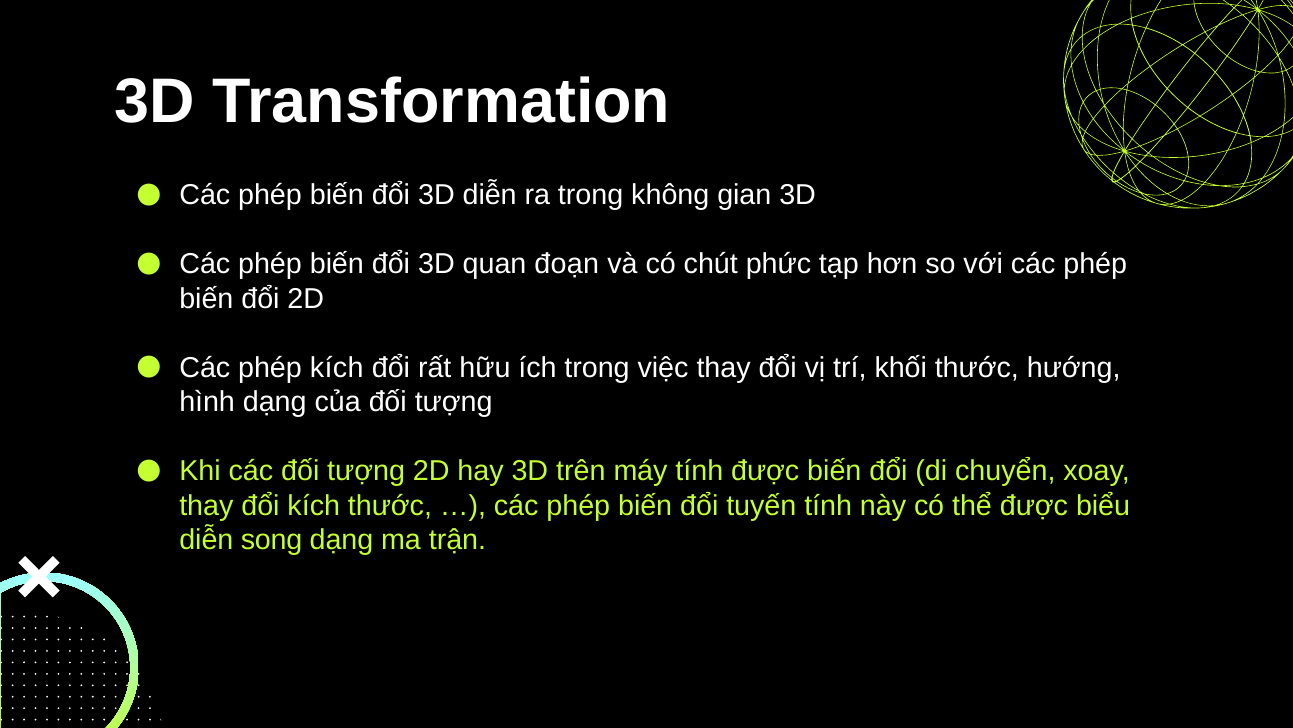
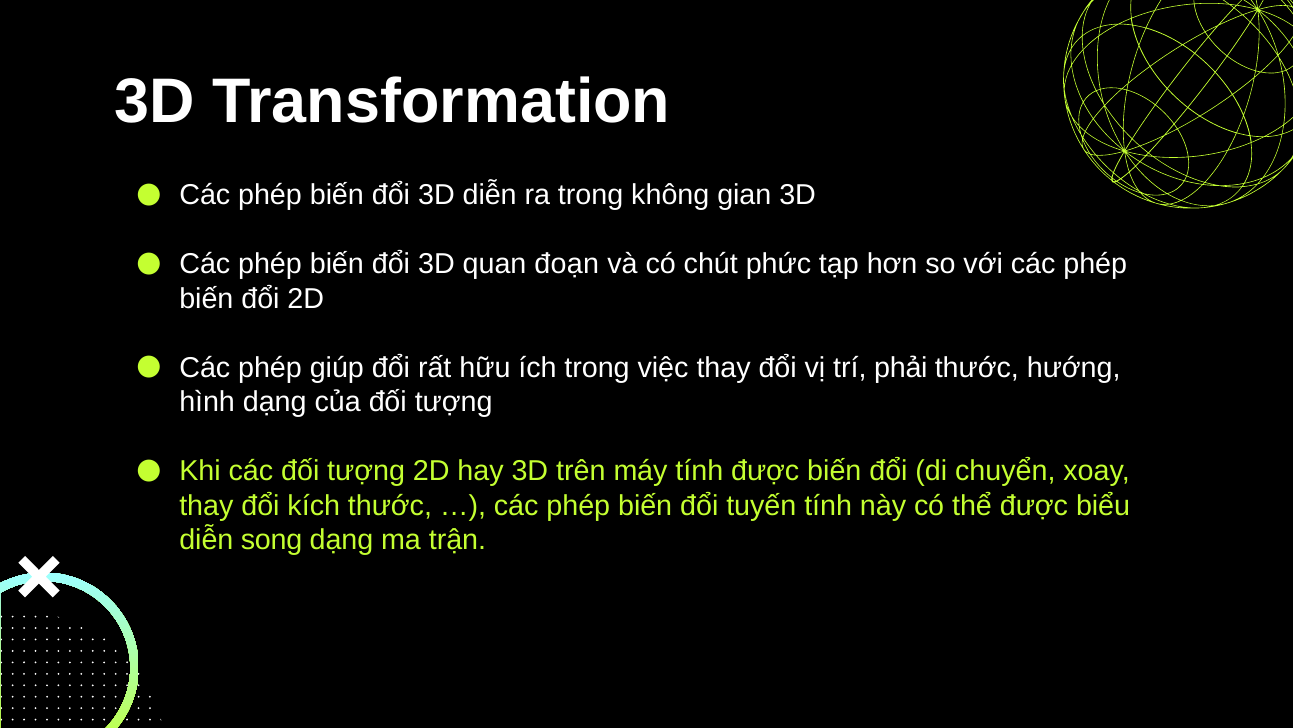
phép kích: kích -> giúp
khối: khối -> phải
